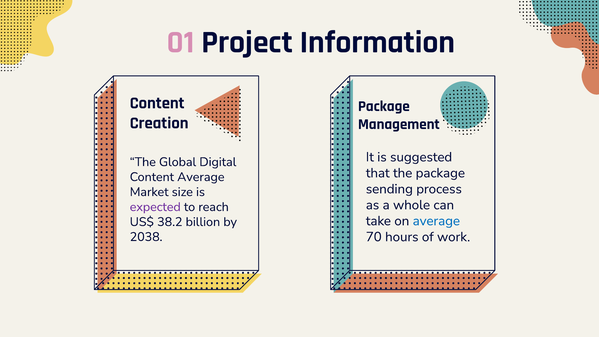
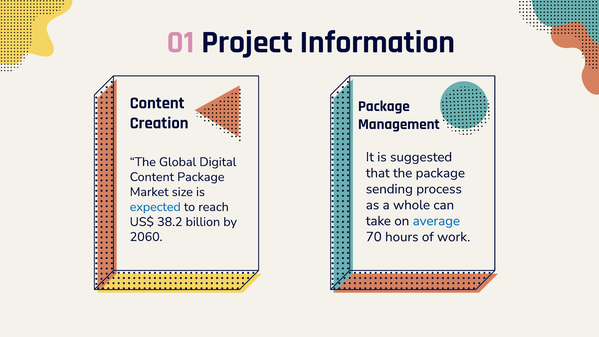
Content Average: Average -> Package
expected colour: purple -> blue
2038: 2038 -> 2060
